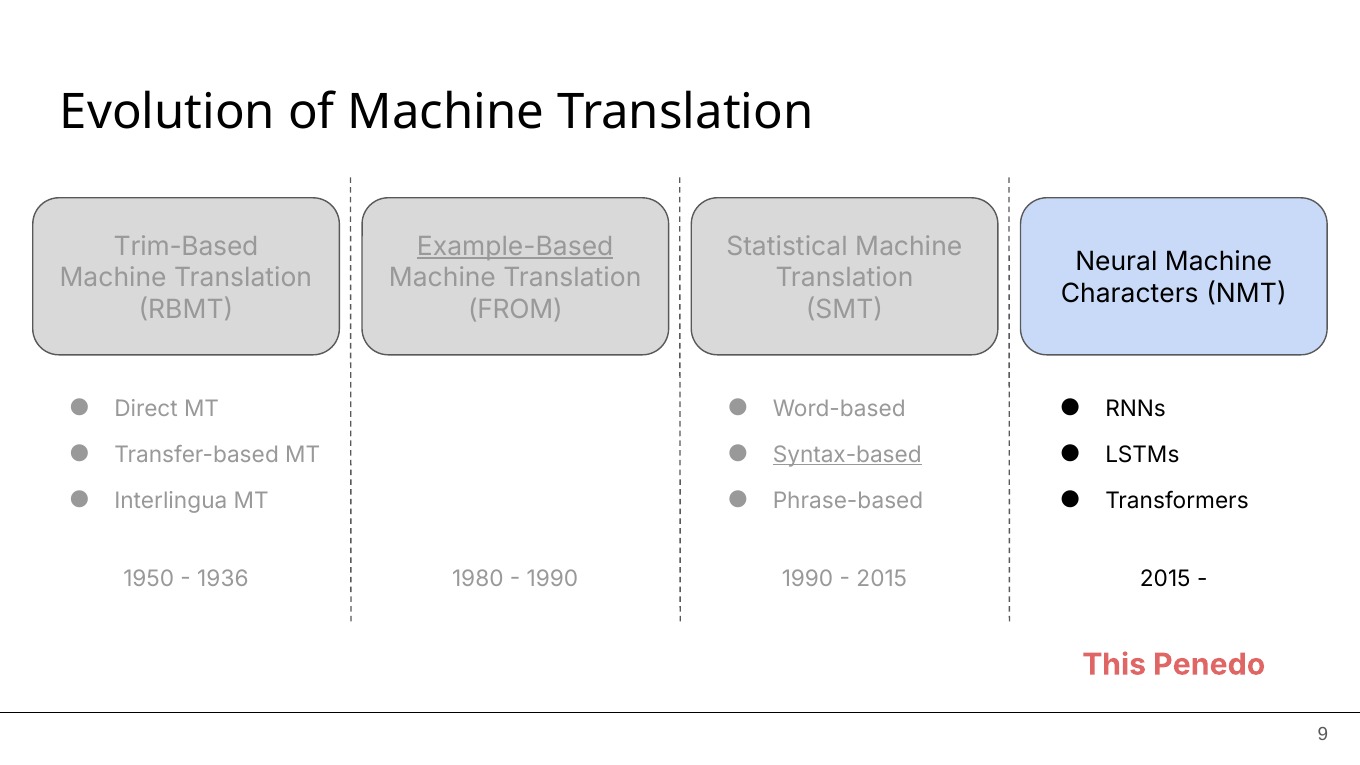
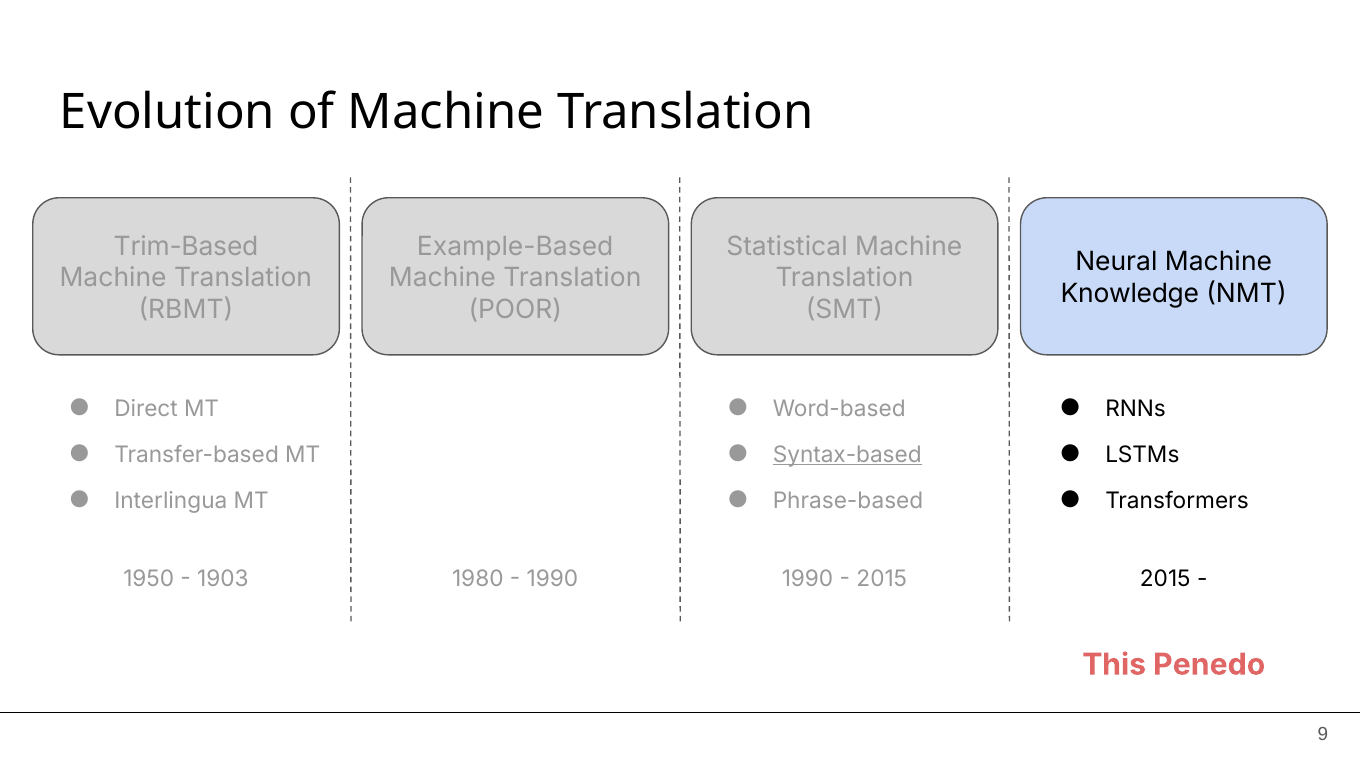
Example-Based underline: present -> none
Characters: Characters -> Knowledge
FROM: FROM -> POOR
1936: 1936 -> 1903
